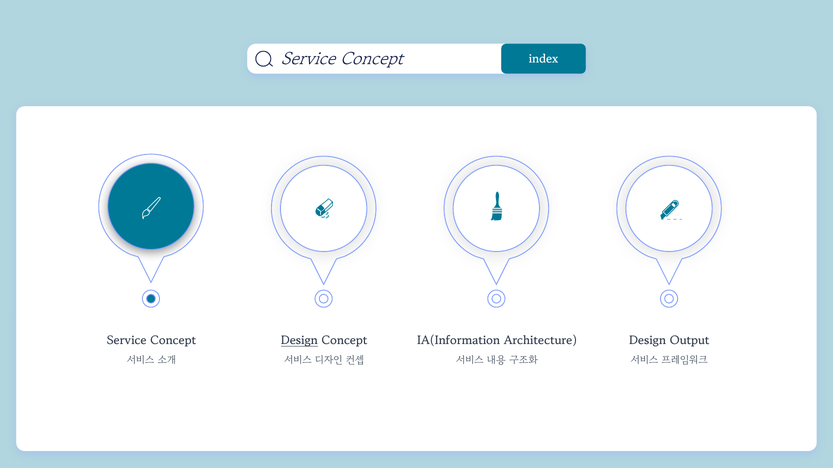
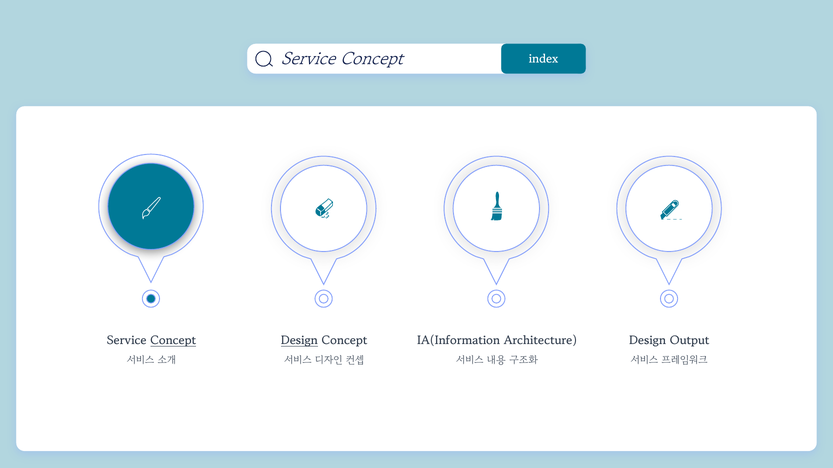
Concept at (173, 342) underline: none -> present
